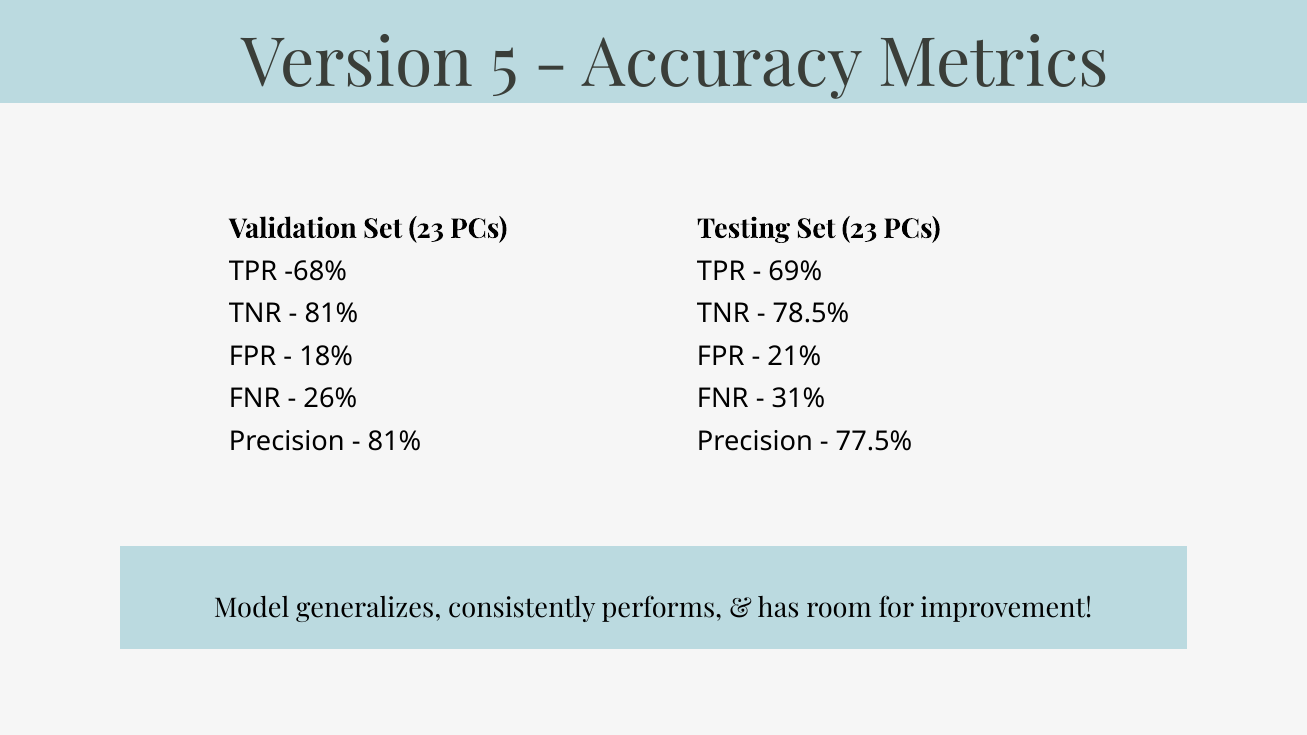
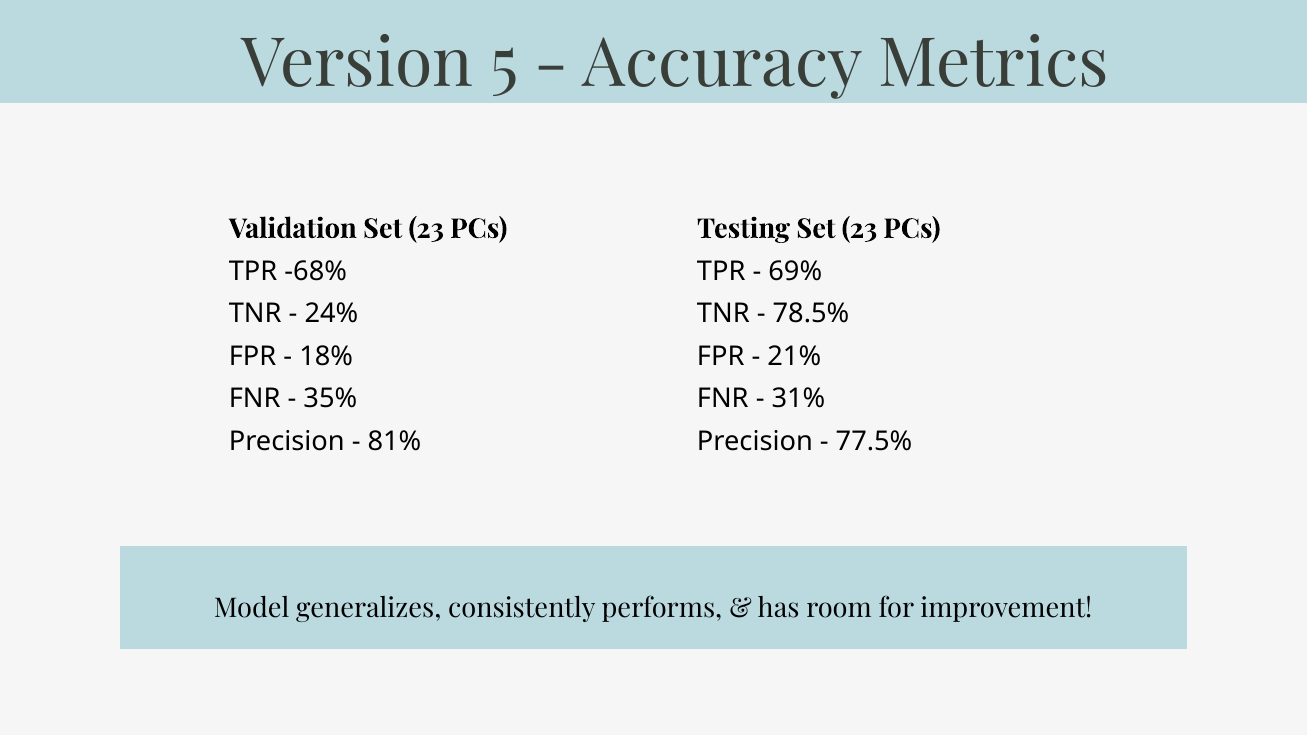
81% at (331, 314): 81% -> 24%
26%: 26% -> 35%
